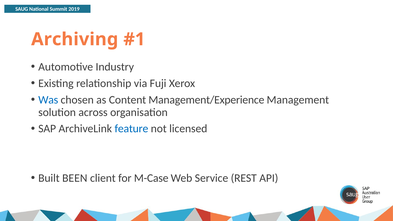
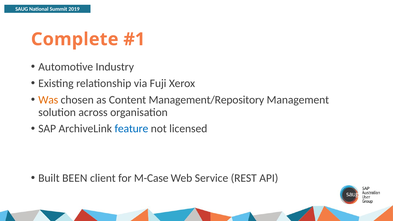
Archiving: Archiving -> Complete
Was colour: blue -> orange
Management/Experience: Management/Experience -> Management/Repository
